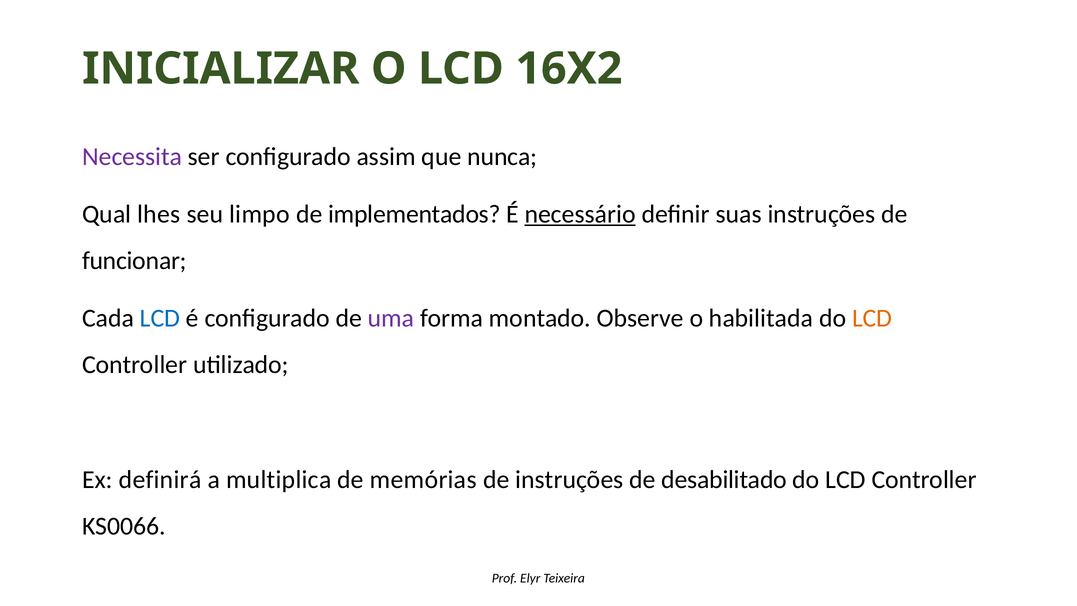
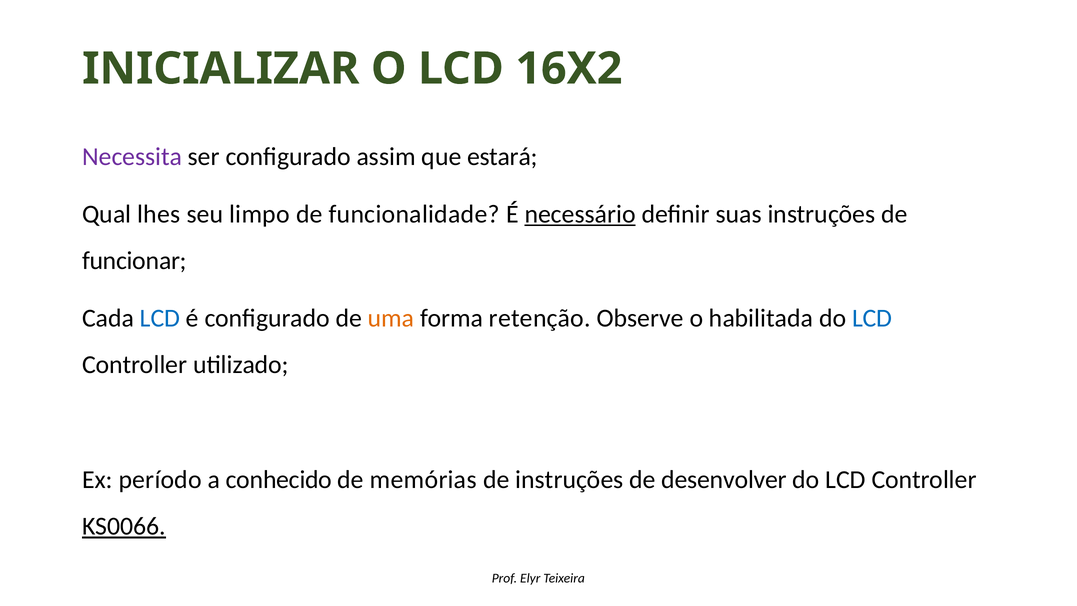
nunca: nunca -> estará
implementados: implementados -> funcionalidade
uma colour: purple -> orange
montado: montado -> retenção
LCD at (872, 318) colour: orange -> blue
definirá: definirá -> período
multiplica: multiplica -> conhecido
desabilitado: desabilitado -> desenvolver
KS0066 underline: none -> present
